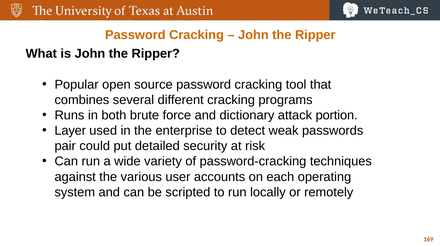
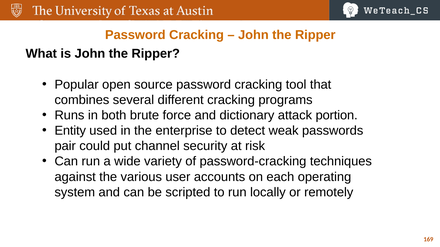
Layer: Layer -> Entity
detailed: detailed -> channel
